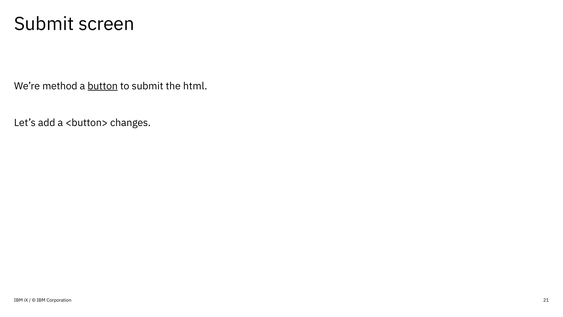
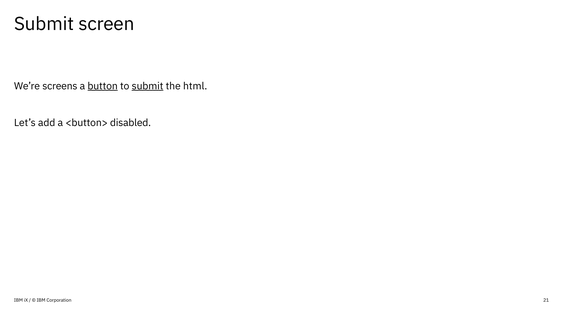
method: method -> screens
submit at (148, 86) underline: none -> present
changes: changes -> disabled
